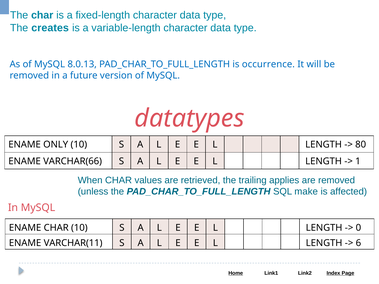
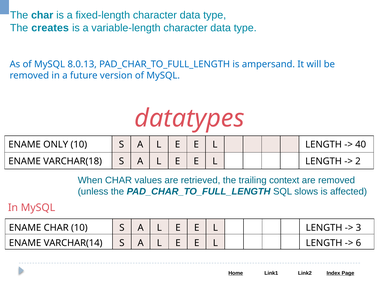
occurrence: occurrence -> ampersand
80: 80 -> 40
VARCHAR(66: VARCHAR(66 -> VARCHAR(18
1: 1 -> 2
applies: applies -> context
make: make -> slows
0: 0 -> 3
VARCHAR(11: VARCHAR(11 -> VARCHAR(14
